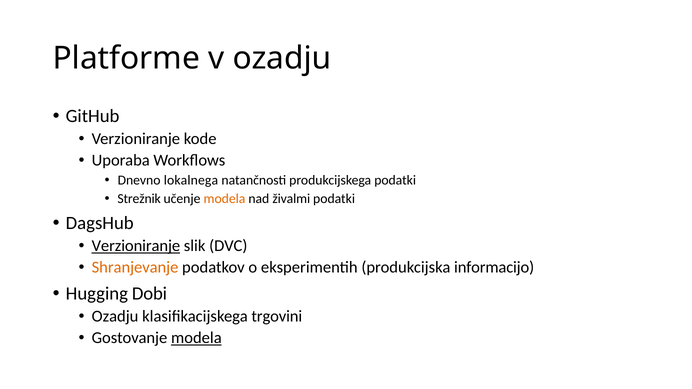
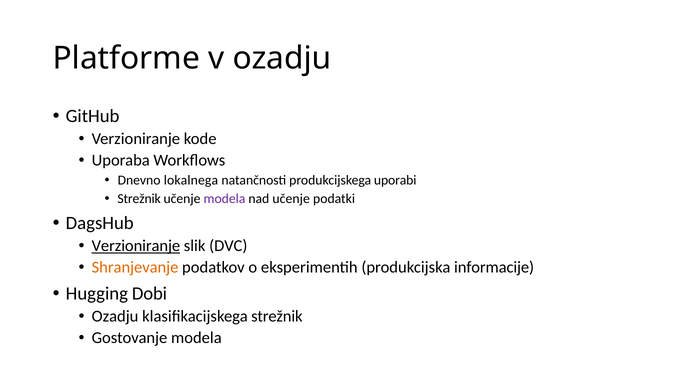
produkcijskega podatki: podatki -> uporabi
modela at (224, 199) colour: orange -> purple
nad živalmi: živalmi -> učenje
informacijo: informacijo -> informacije
klasifikacijskega trgovini: trgovini -> strežnik
modela at (196, 338) underline: present -> none
